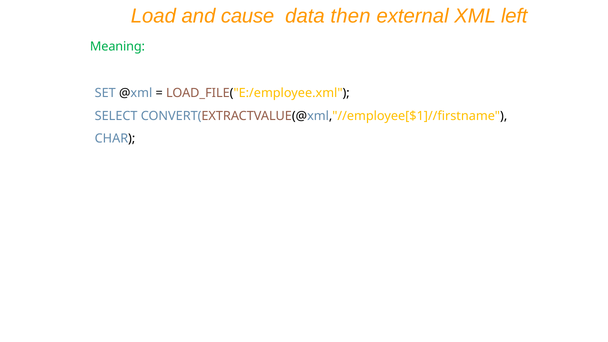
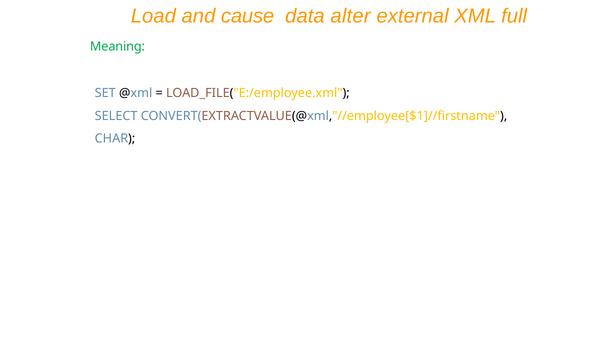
then: then -> alter
left: left -> full
